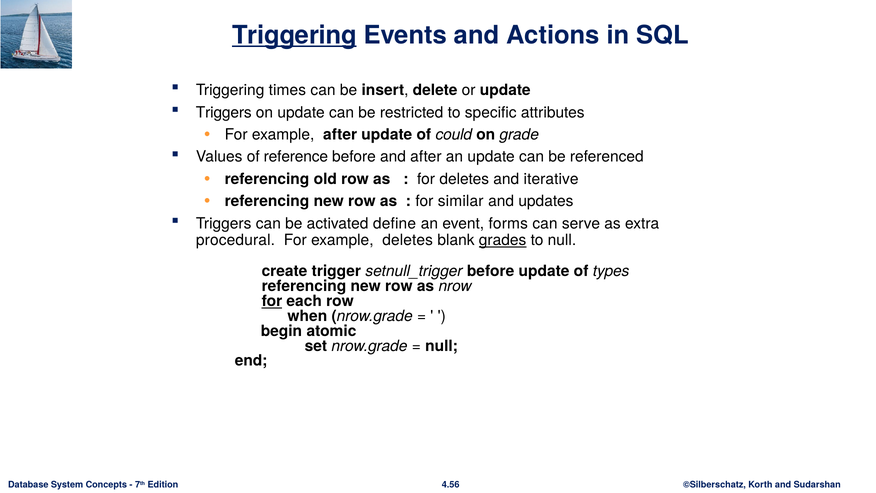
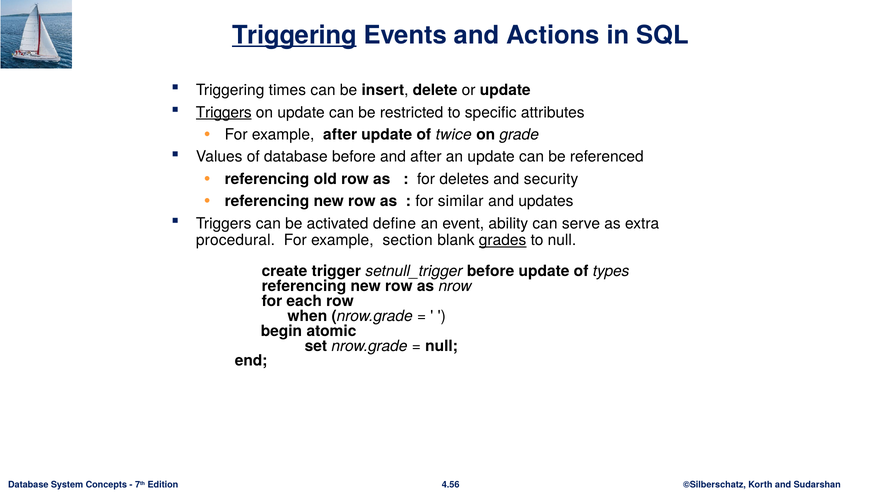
Triggers at (224, 112) underline: none -> present
could: could -> twice
of reference: reference -> database
iterative: iterative -> security
forms: forms -> ability
example deletes: deletes -> section
for at (272, 301) underline: present -> none
